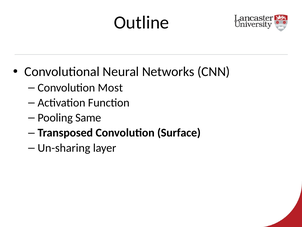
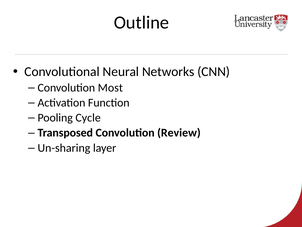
Same: Same -> Cycle
Surface: Surface -> Review
